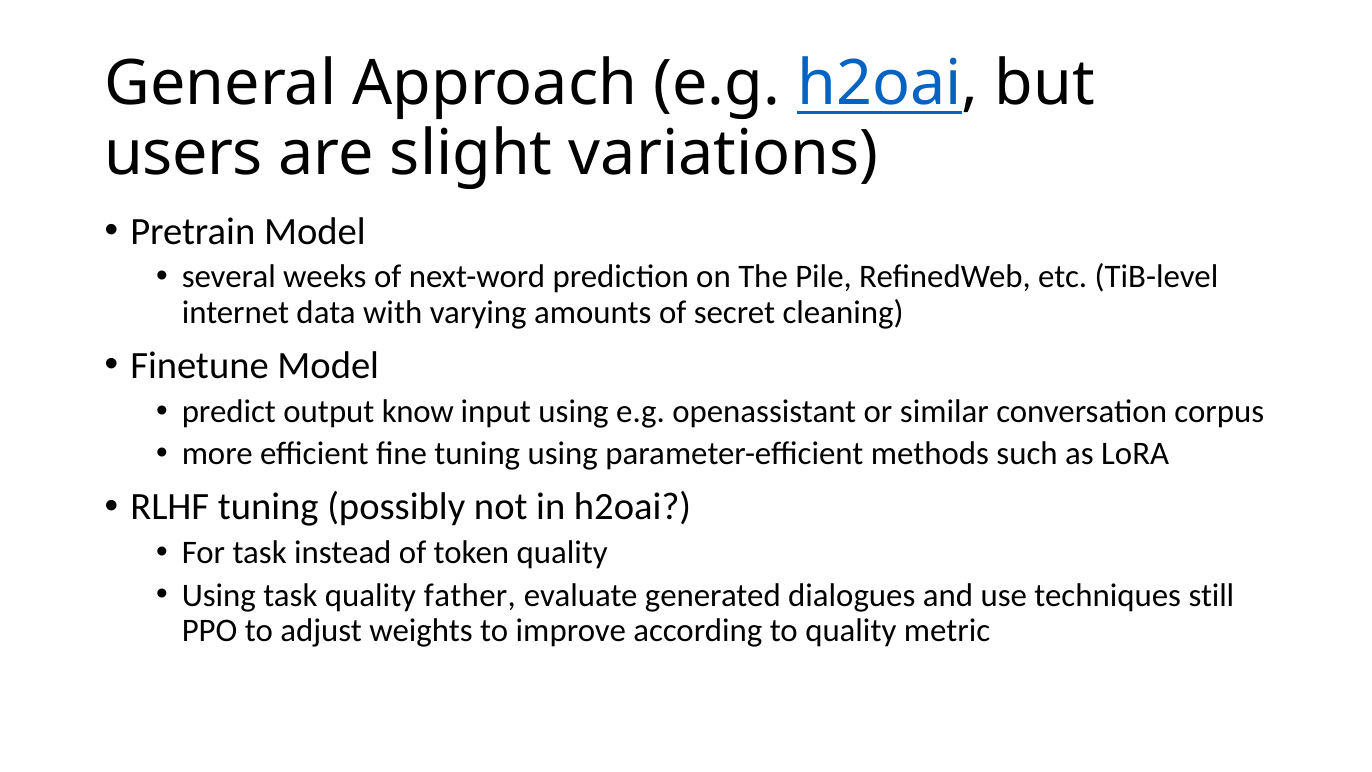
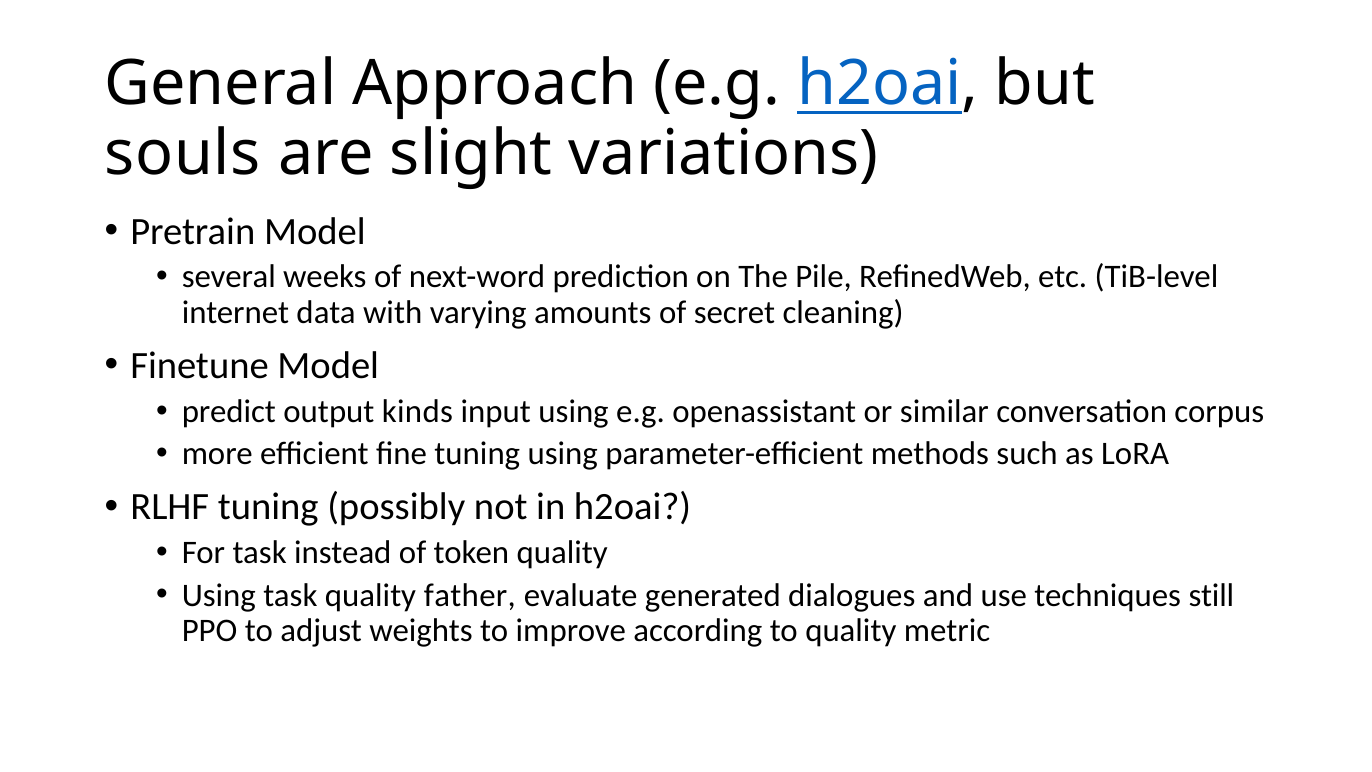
users: users -> souls
know: know -> kinds
